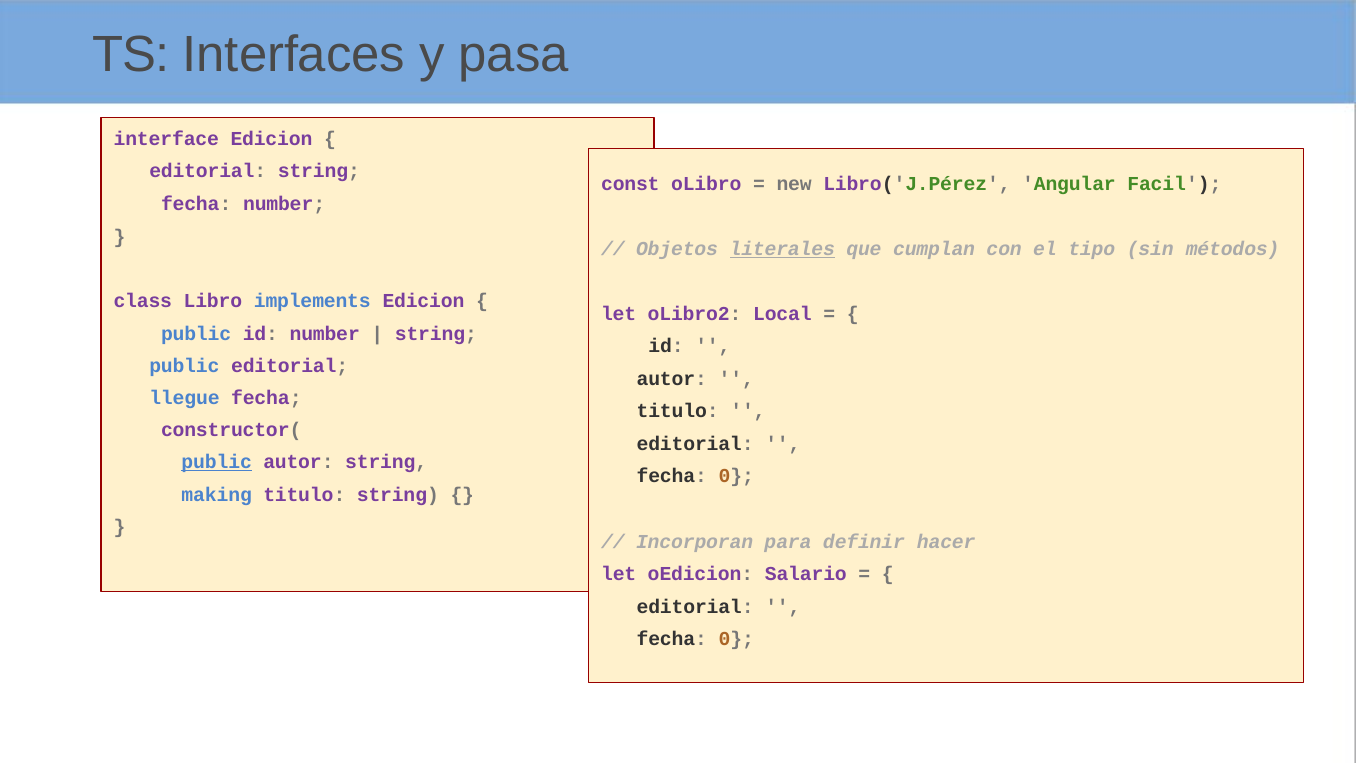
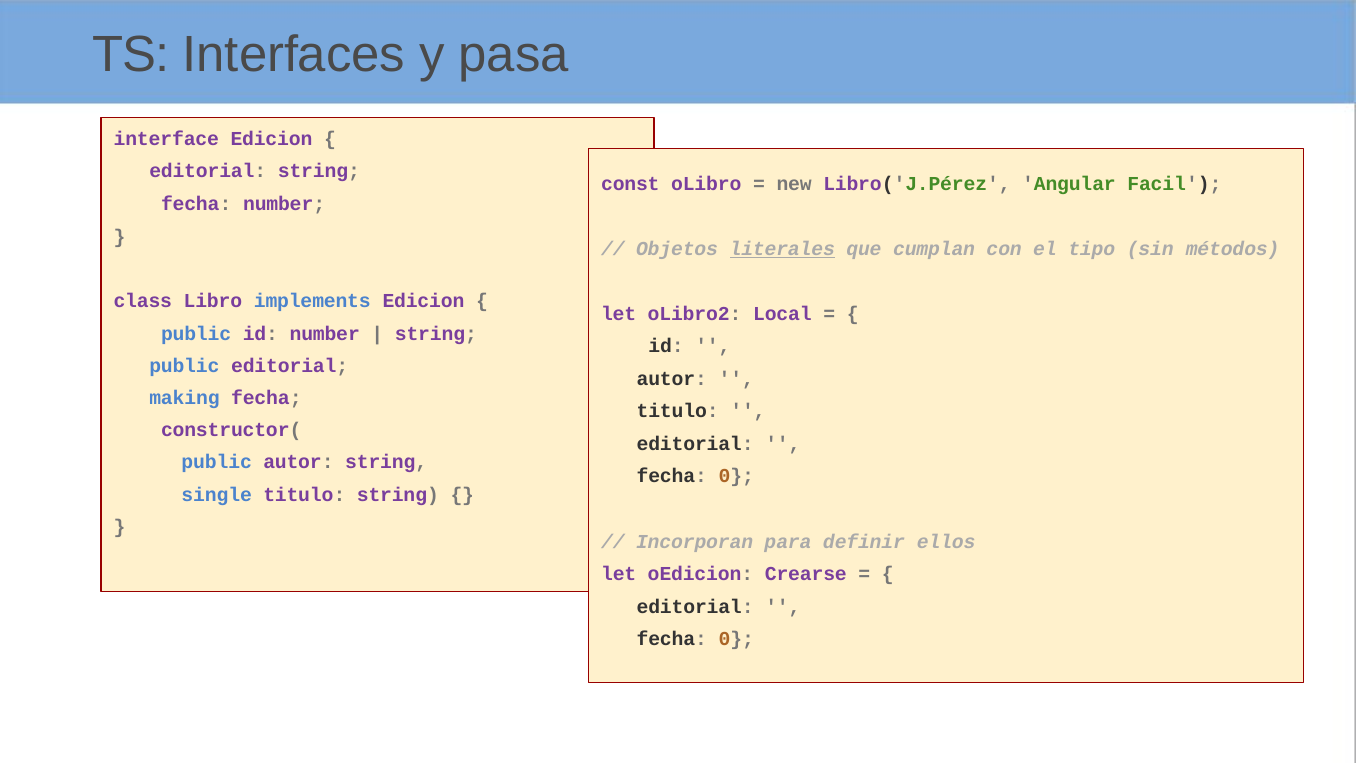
llegue: llegue -> making
public at (217, 462) underline: present -> none
making: making -> single
hacer: hacer -> ellos
Salario: Salario -> Crearse
